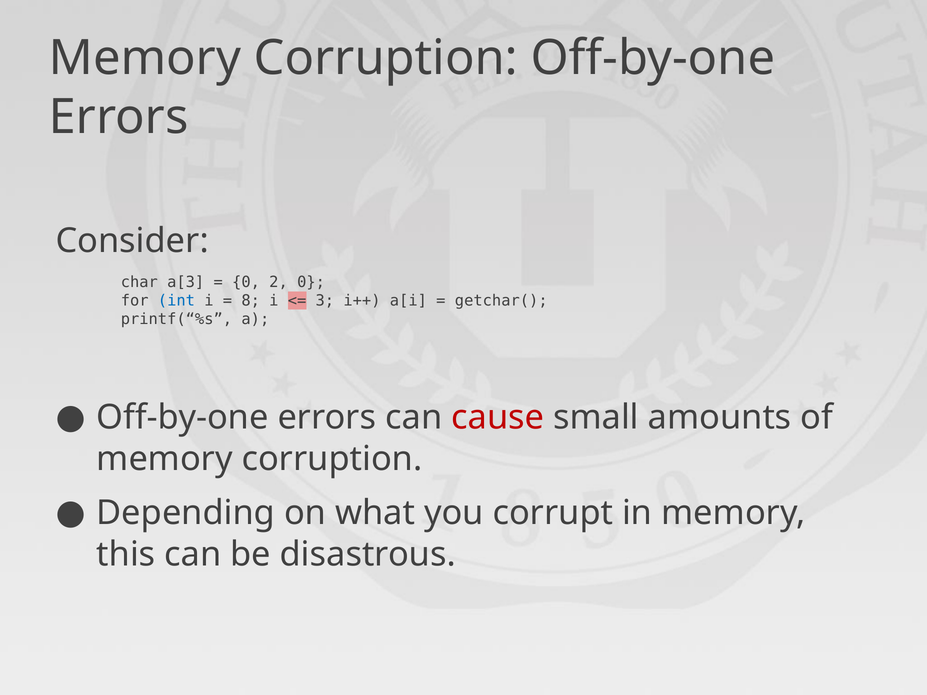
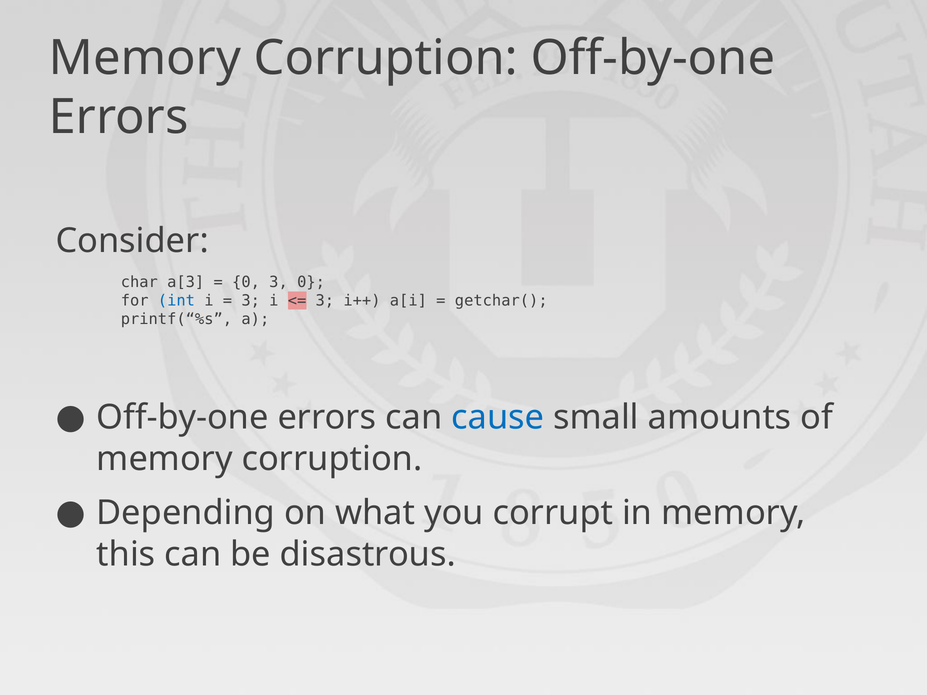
0 2: 2 -> 3
8 at (251, 301): 8 -> 3
cause colour: red -> blue
